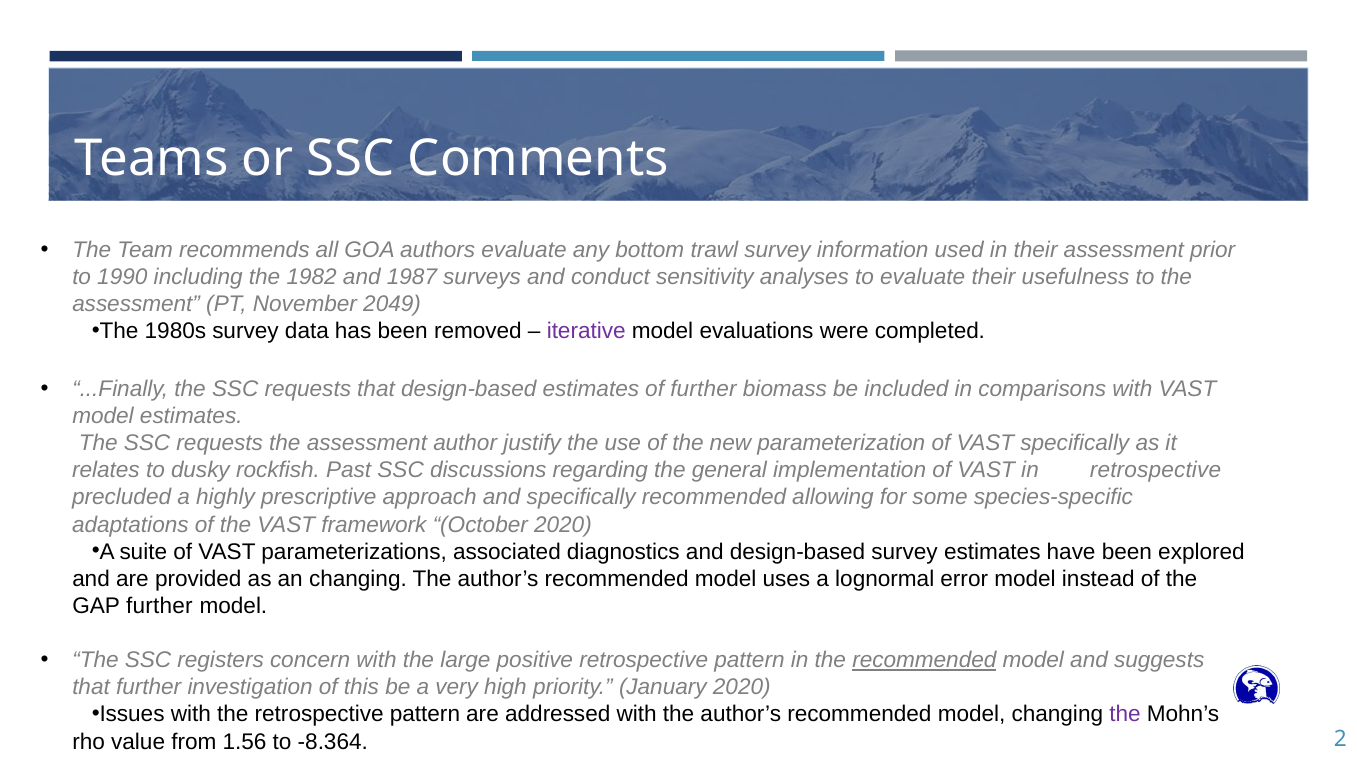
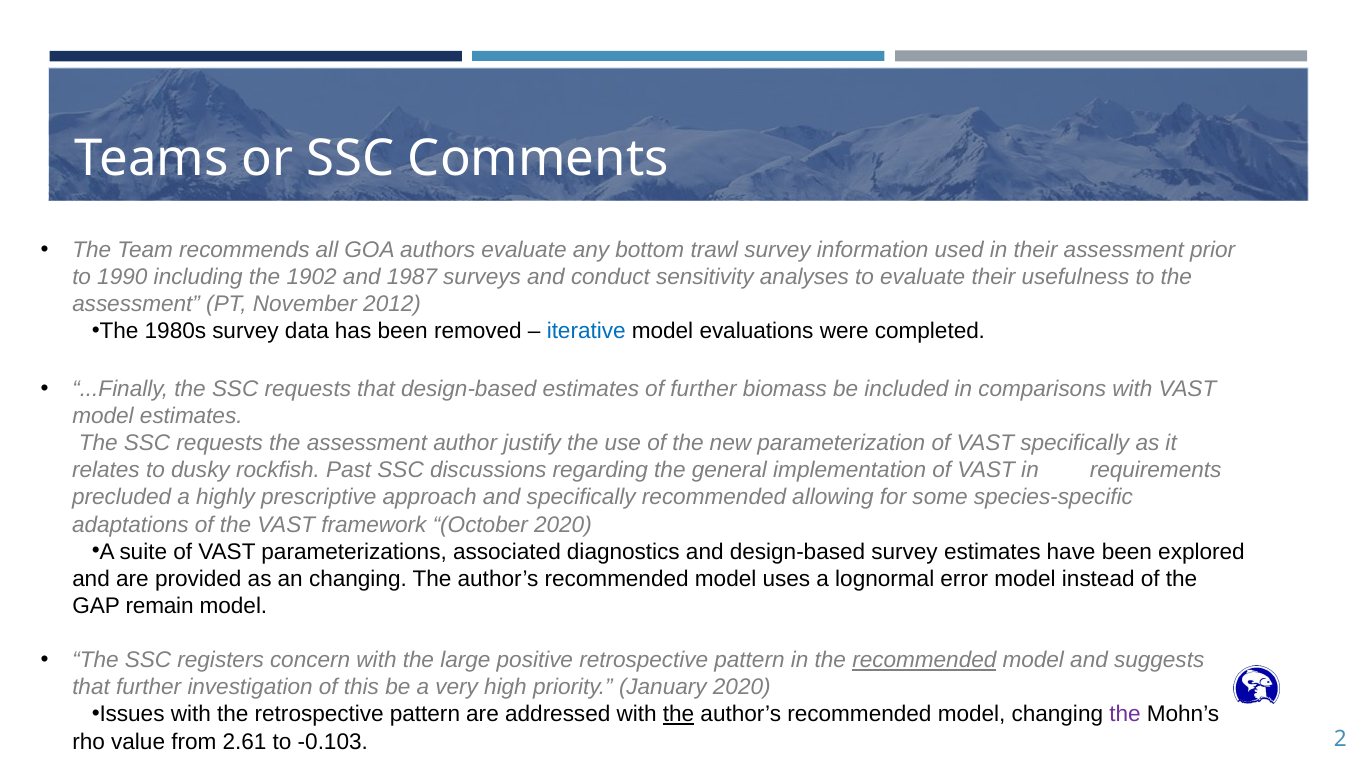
1982: 1982 -> 1902
2049: 2049 -> 2012
iterative colour: purple -> blue
in retrospective: retrospective -> requirements
GAP further: further -> remain
the at (679, 715) underline: none -> present
1.56: 1.56 -> 2.61
-8.364: -8.364 -> -0.103
